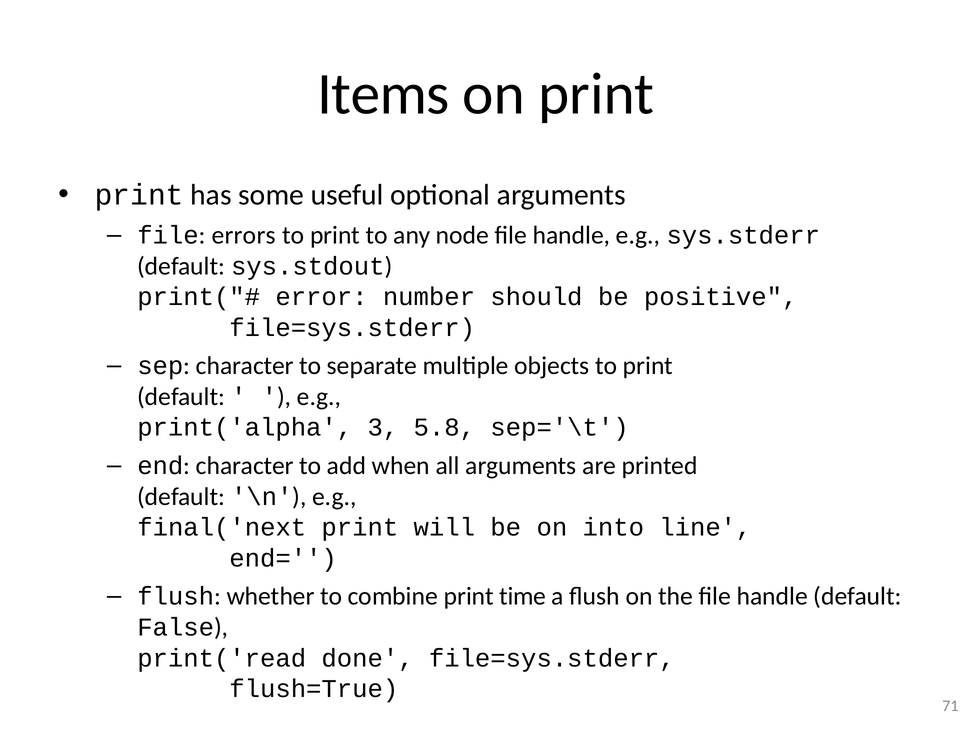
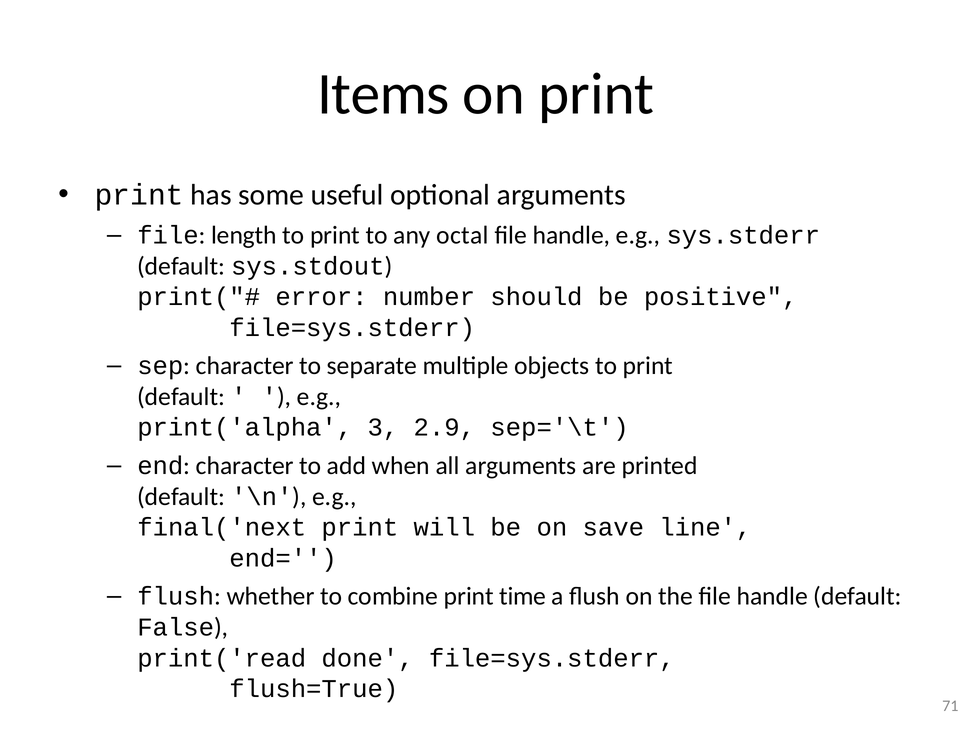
errors: errors -> length
node: node -> octal
5.8: 5.8 -> 2.9
into: into -> save
